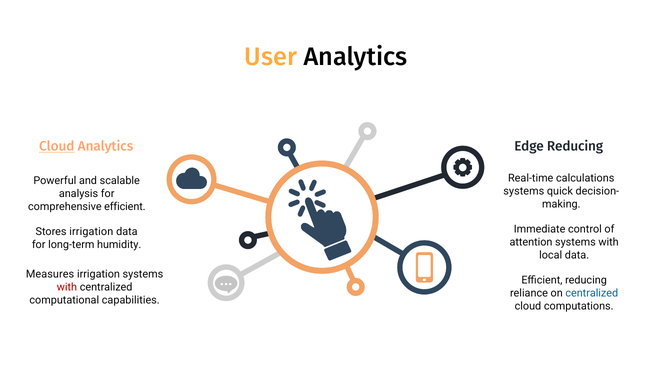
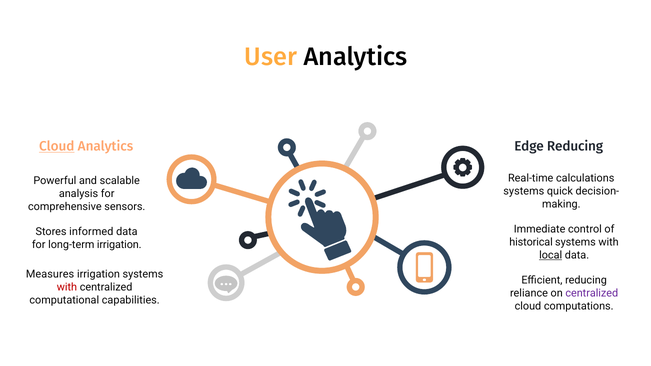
comprehensive efficient: efficient -> sensors
Stores irrigation: irrigation -> informed
attention: attention -> historical
long-term humidity: humidity -> irrigation
local underline: none -> present
centralized at (592, 293) colour: blue -> purple
